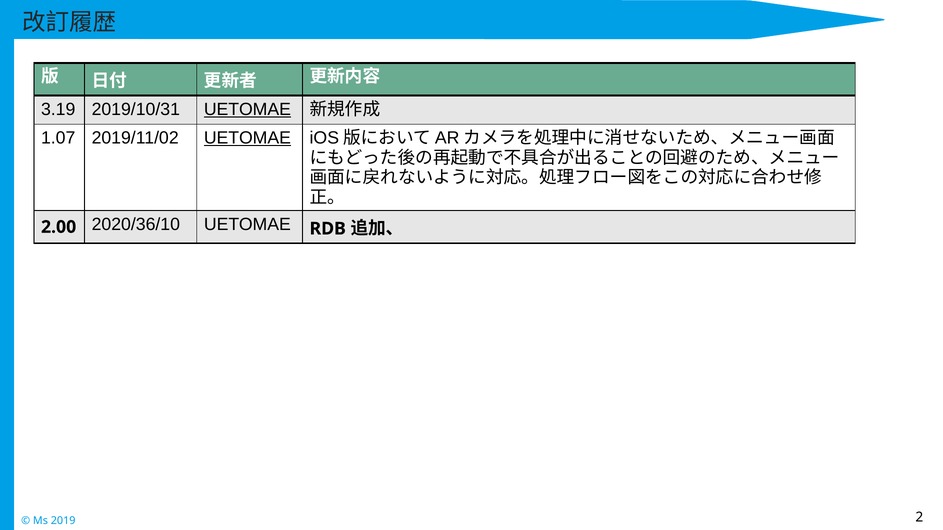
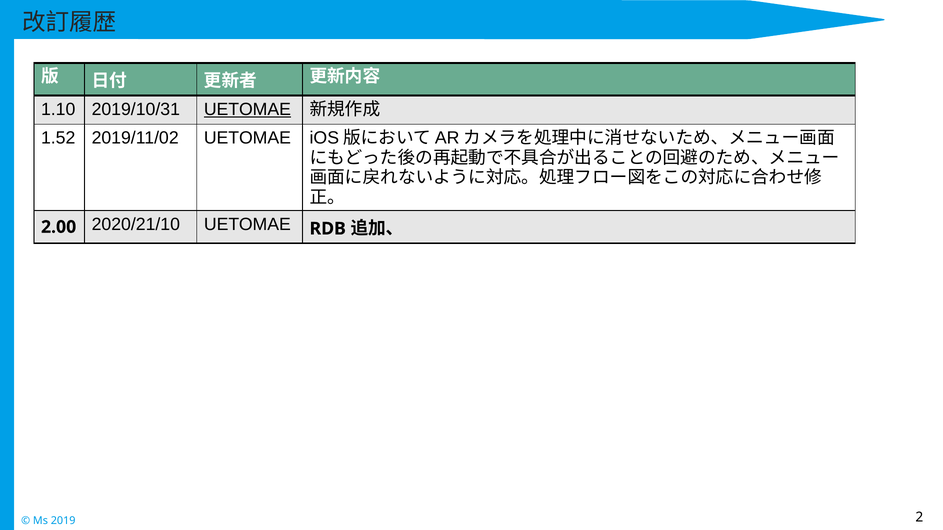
3.19: 3.19 -> 1.10
1.07: 1.07 -> 1.52
UETOMAE at (247, 138) underline: present -> none
2020/36/10: 2020/36/10 -> 2020/21/10
